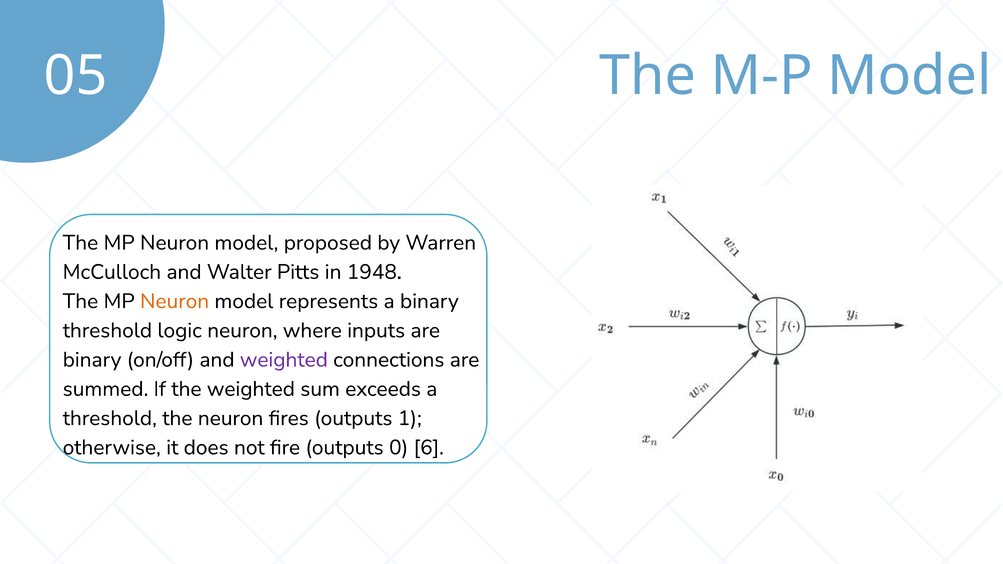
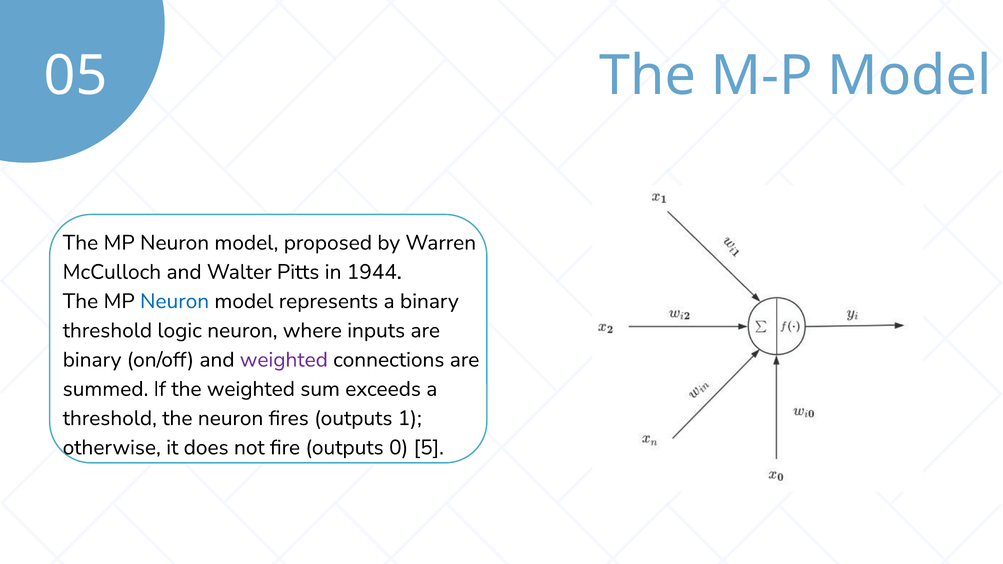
1948: 1948 -> 1944
Neuron at (175, 301) colour: orange -> blue
6: 6 -> 5
